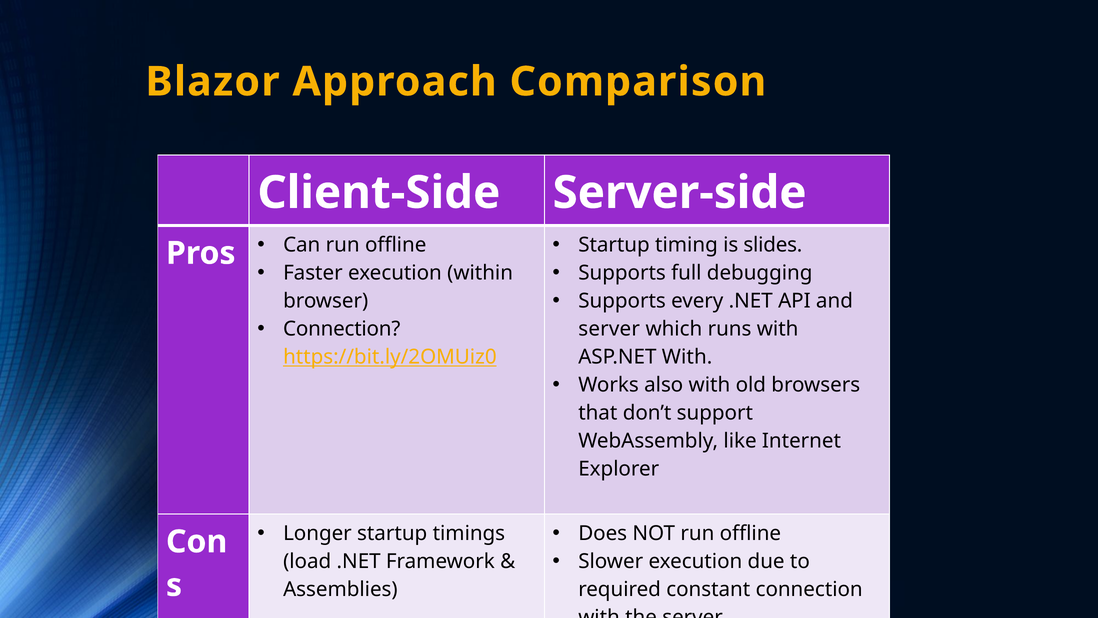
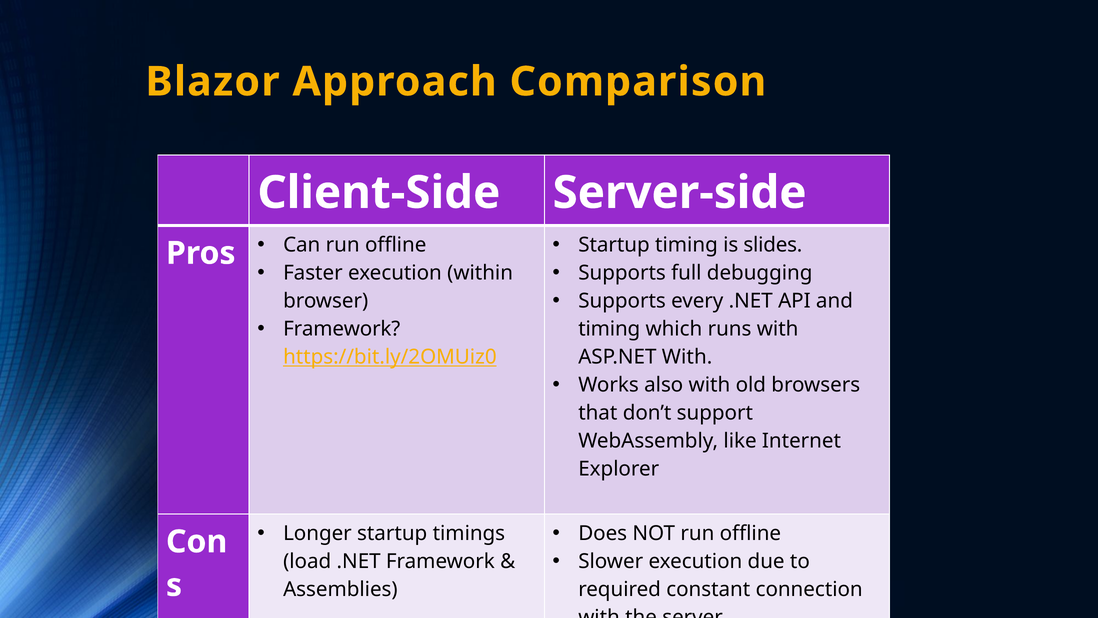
Connection at (342, 329): Connection -> Framework
server at (609, 329): server -> timing
